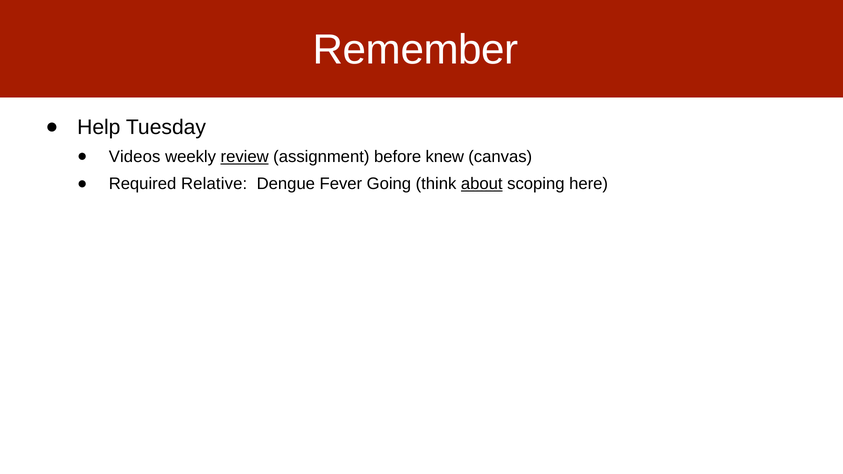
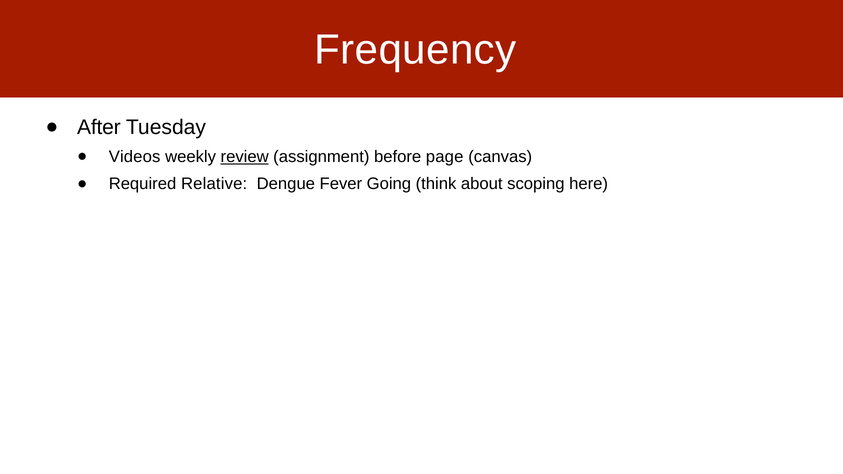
Remember: Remember -> Frequency
Help: Help -> After
knew: knew -> page
about underline: present -> none
